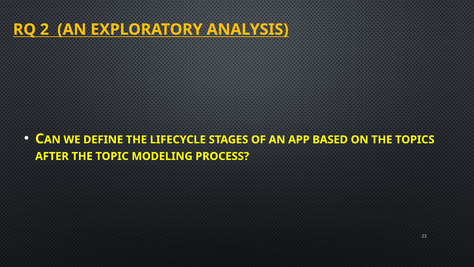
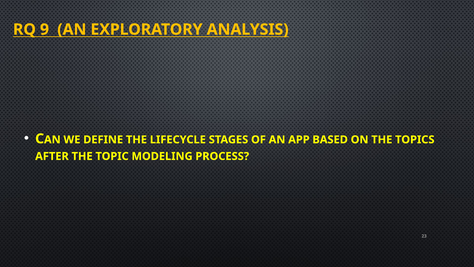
2: 2 -> 9
